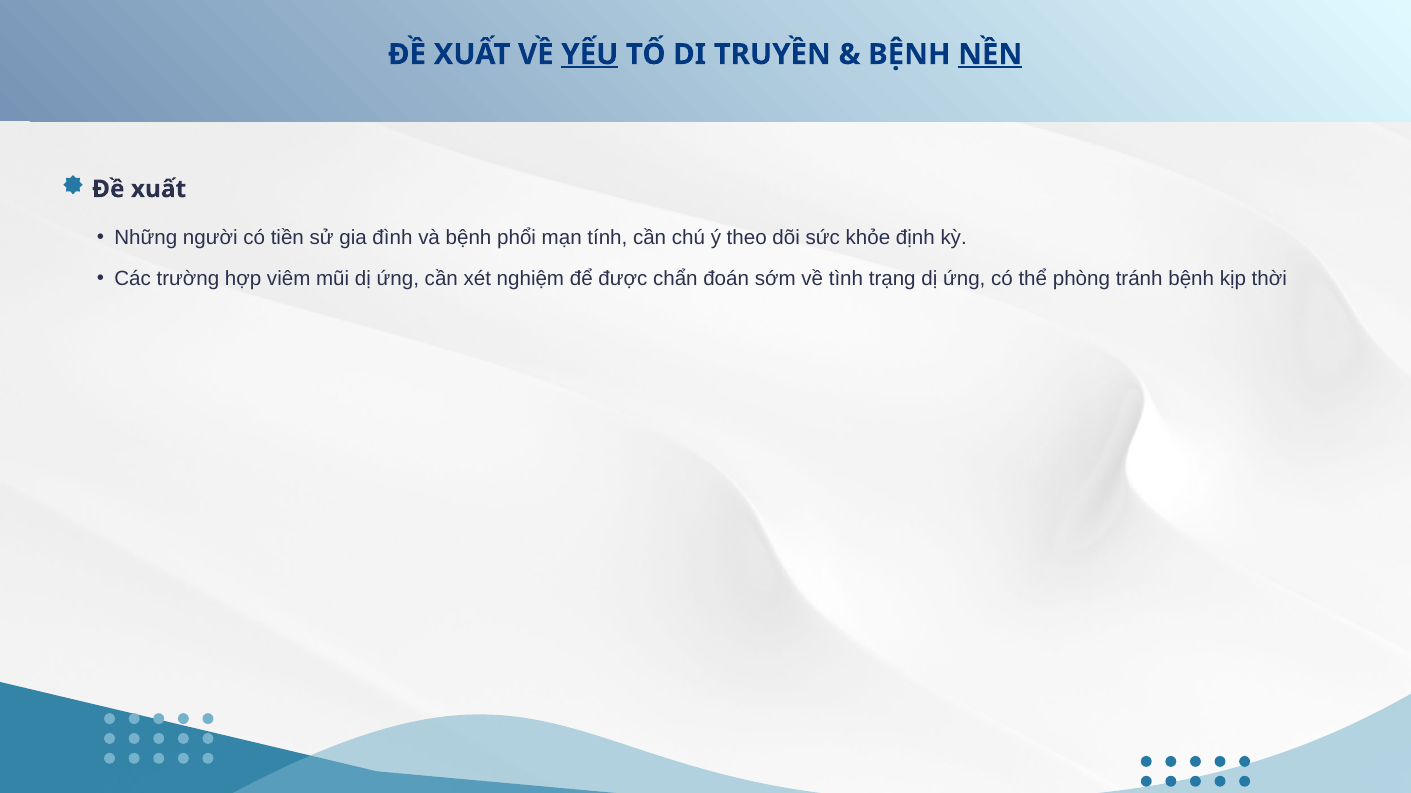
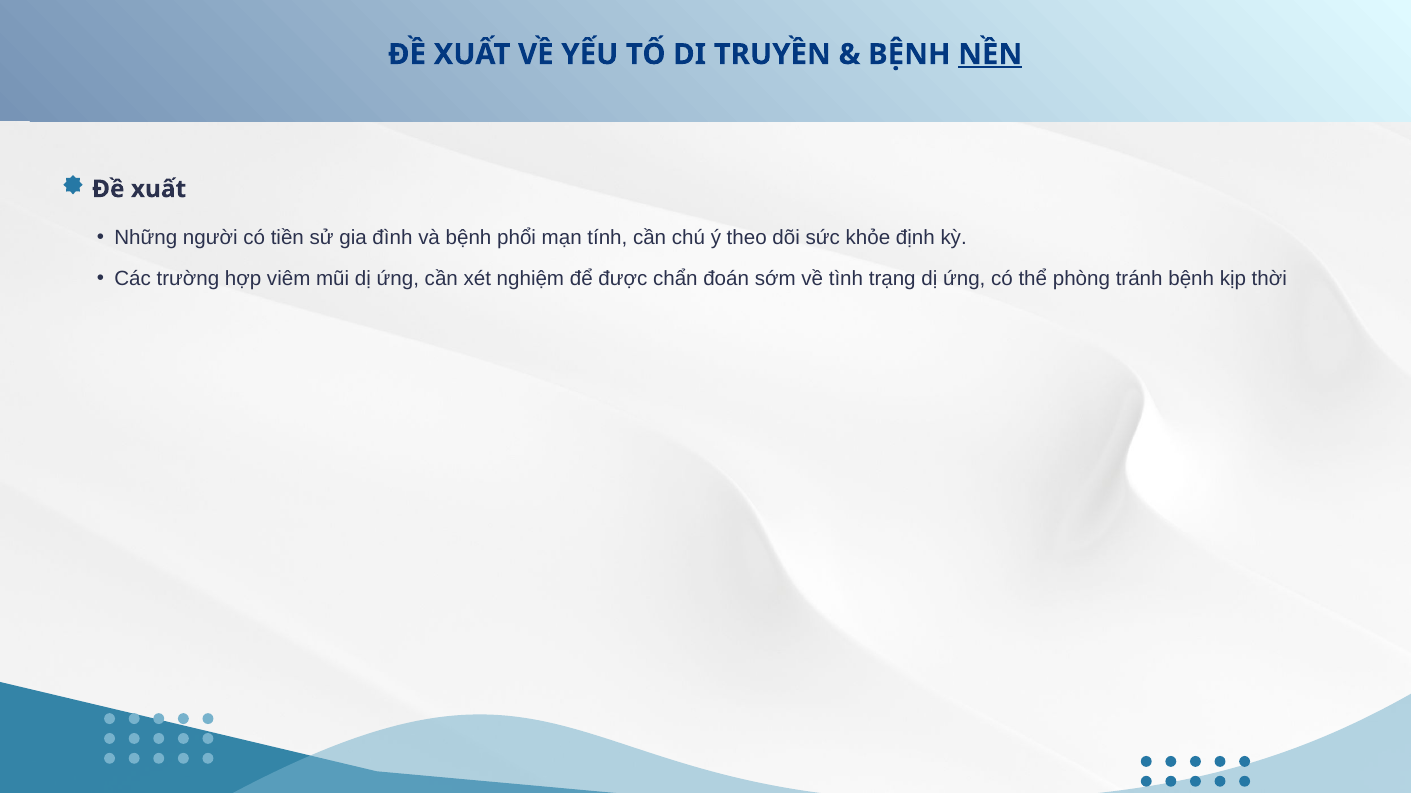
YẾU underline: present -> none
